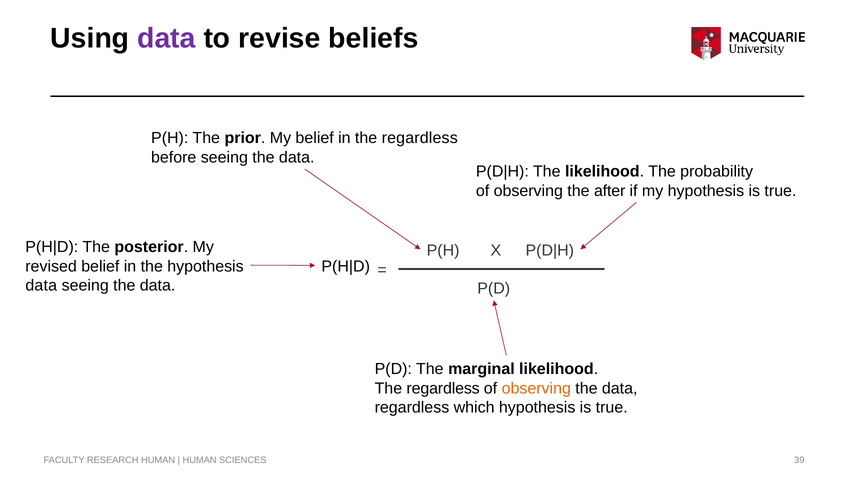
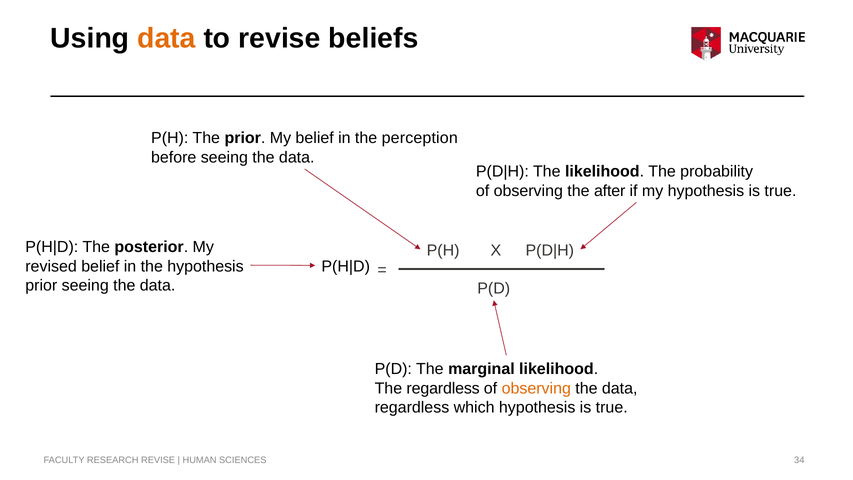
data at (166, 38) colour: purple -> orange
in the regardless: regardless -> perception
data at (41, 285): data -> prior
RESEARCH HUMAN: HUMAN -> REVISE
39: 39 -> 34
